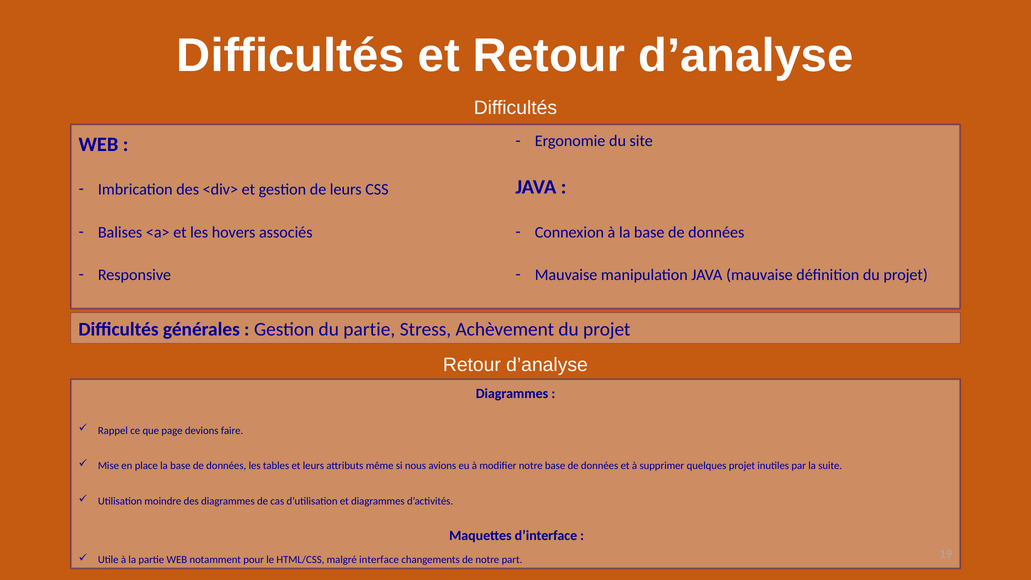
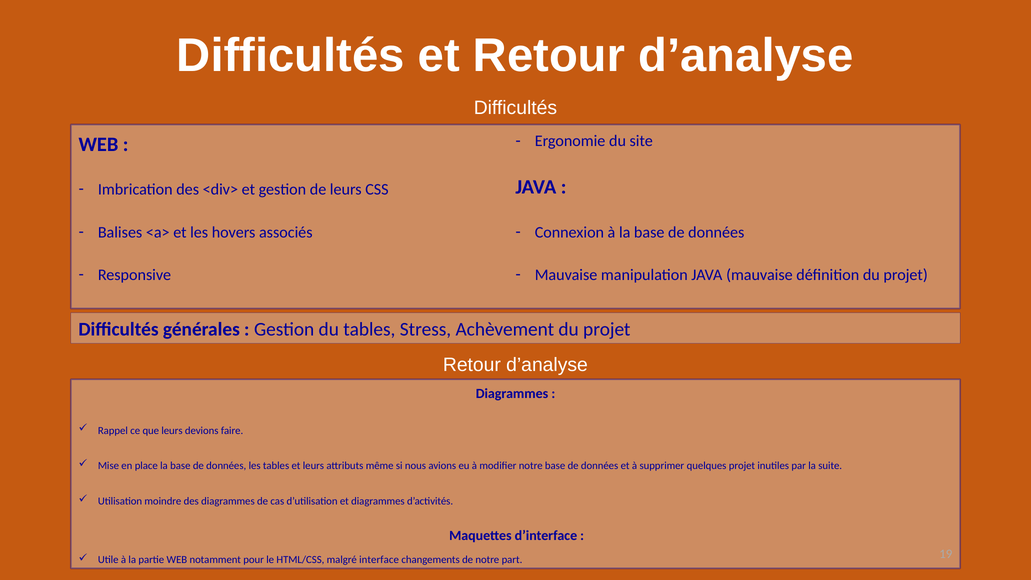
du partie: partie -> tables
que page: page -> leurs
